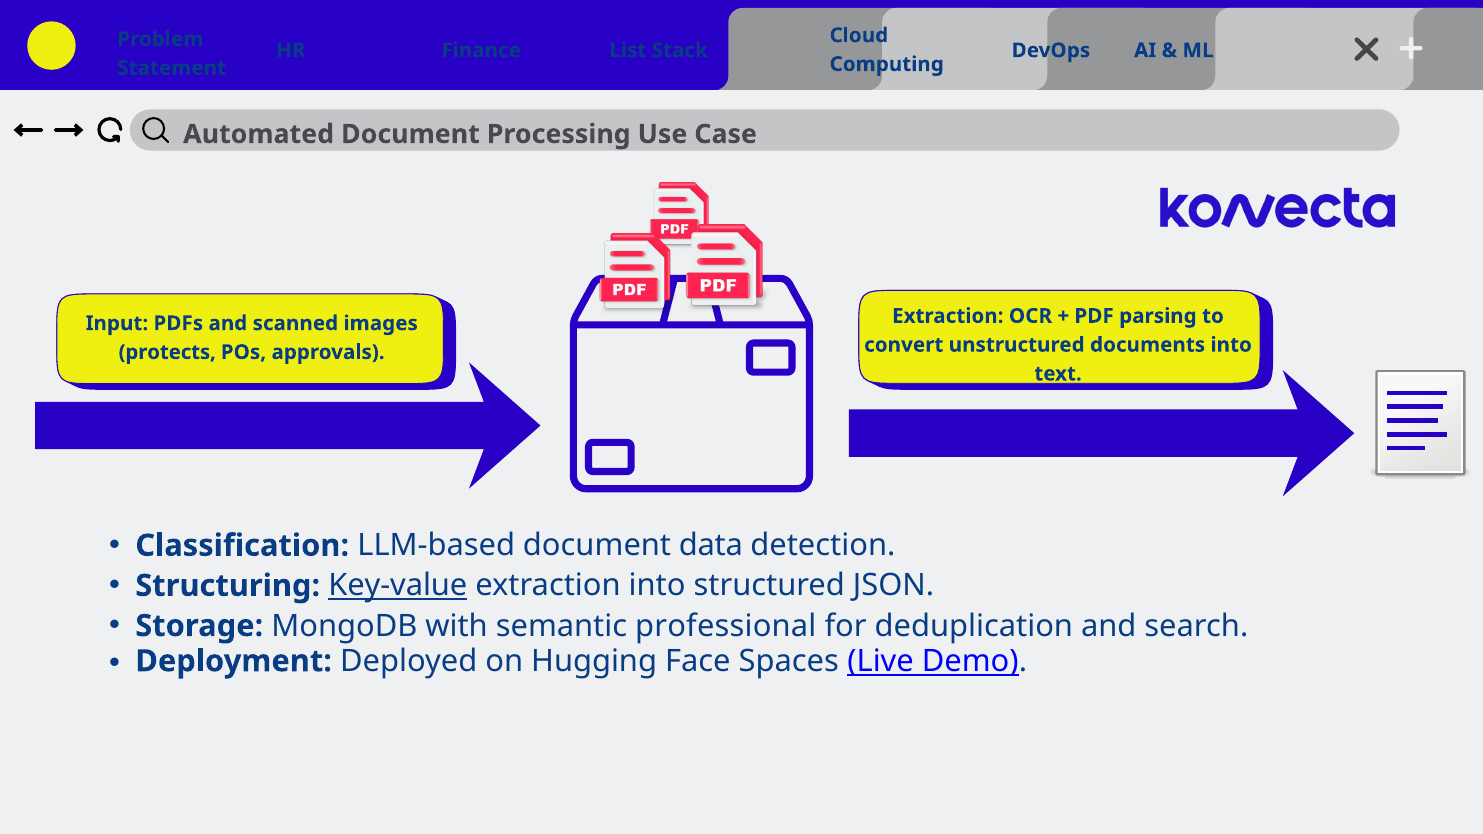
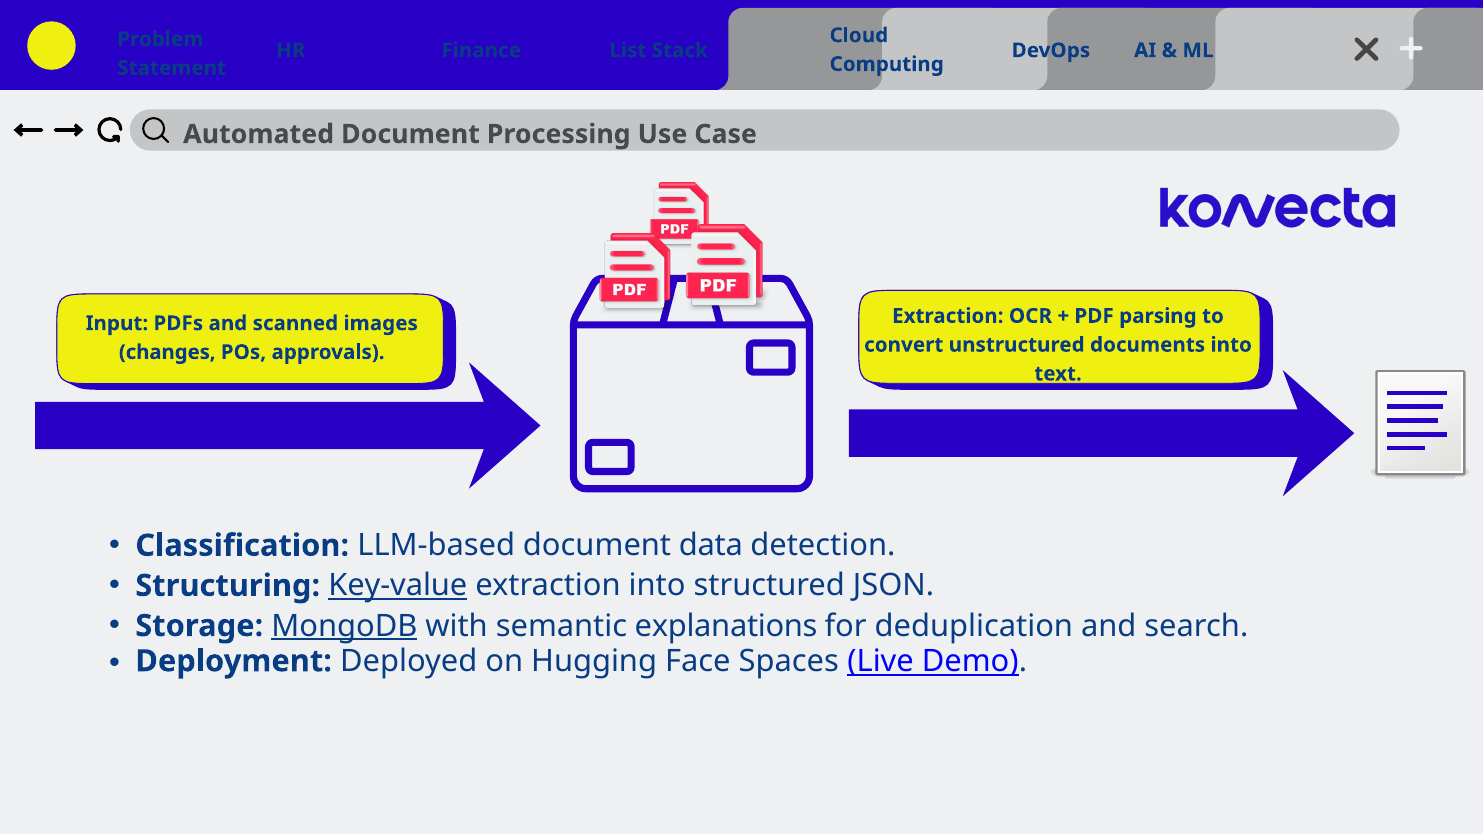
protects: protects -> changes
MongoDB underline: none -> present
professional: professional -> explanations
